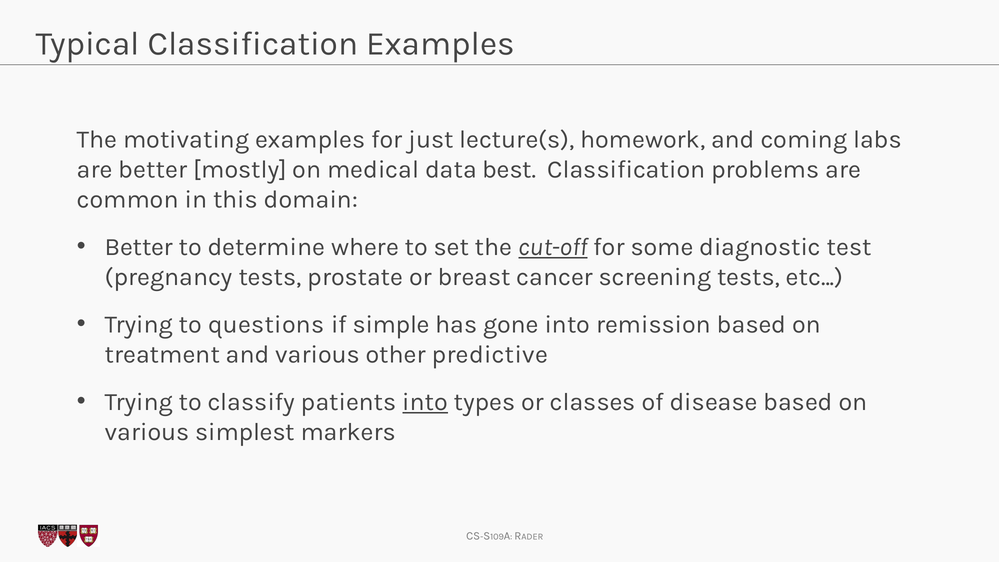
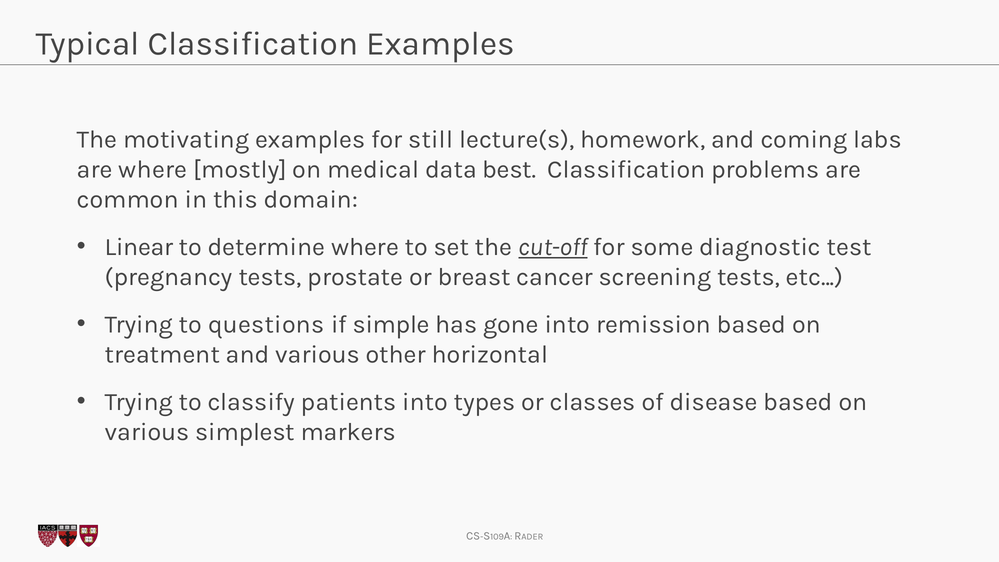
just: just -> still
are better: better -> where
Better at (139, 247): Better -> Linear
predictive: predictive -> horizontal
into at (425, 402) underline: present -> none
